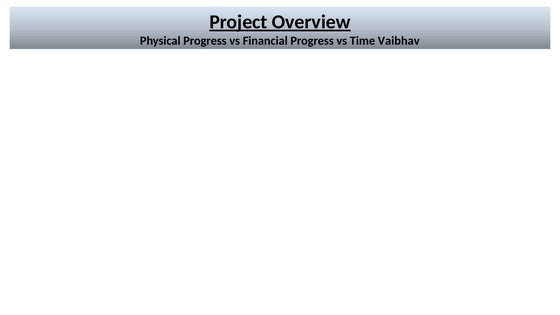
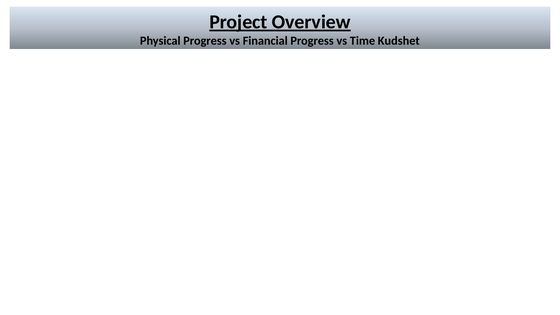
Vaibhav: Vaibhav -> Kudshet
